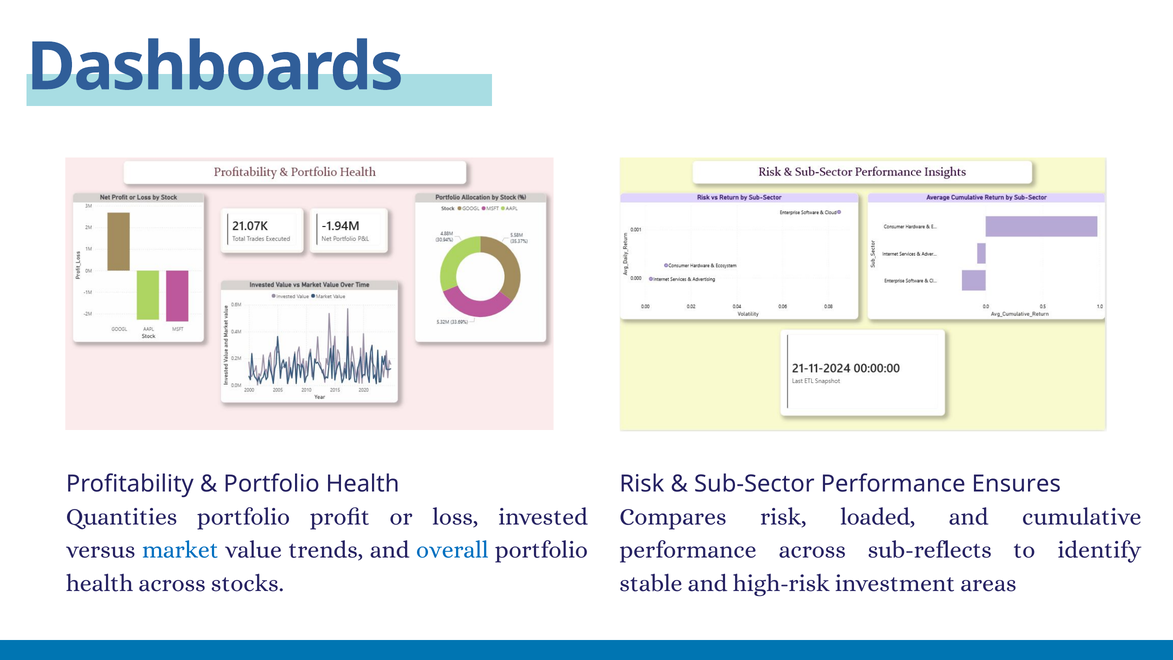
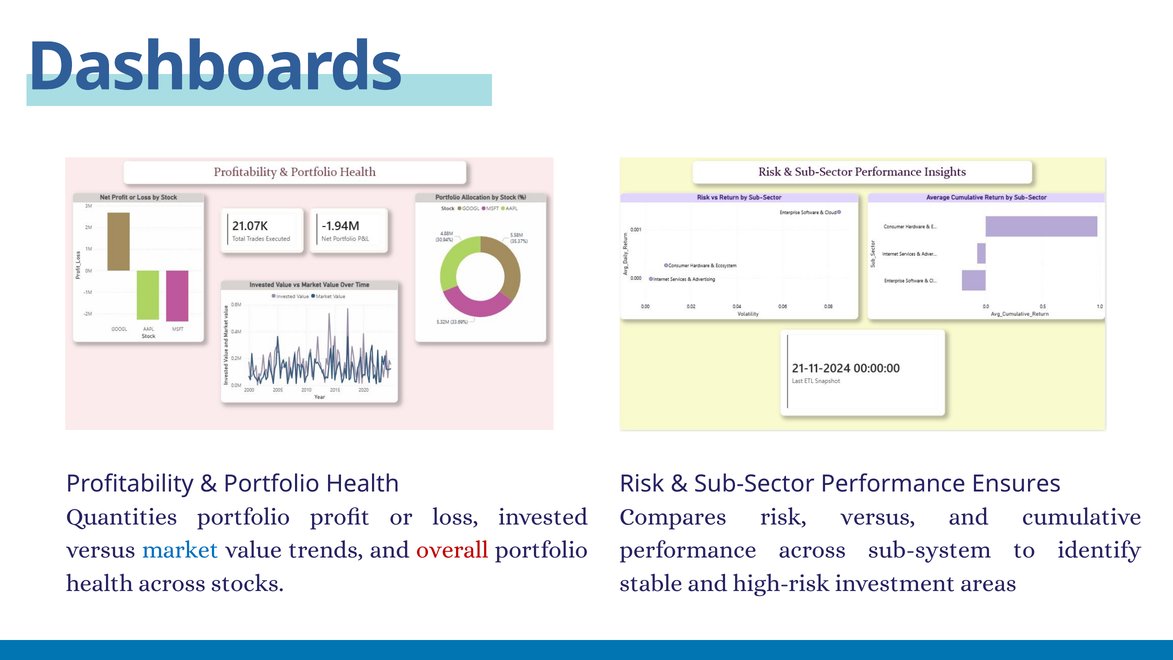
risk loaded: loaded -> versus
sub-reflects: sub-reflects -> sub-system
overall colour: blue -> red
